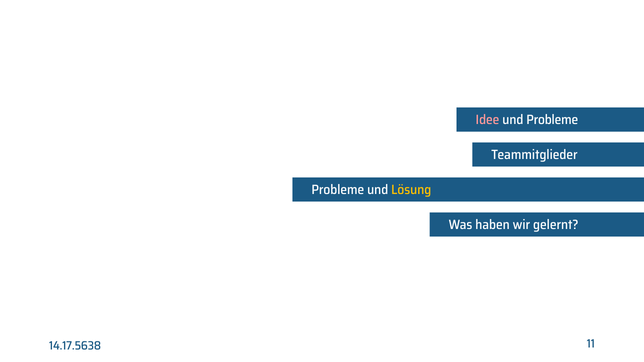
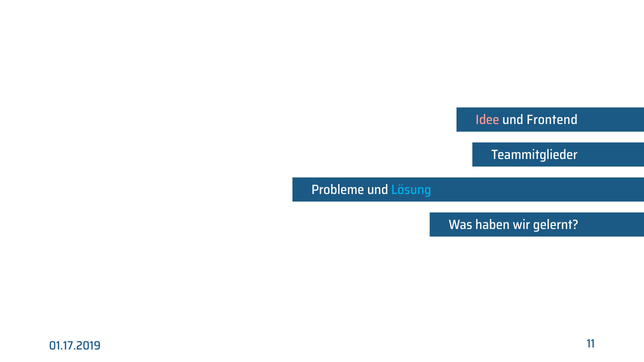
und Probleme: Probleme -> Frontend
Lösung colour: yellow -> light blue
14.17.5638: 14.17.5638 -> 01.17.2019
